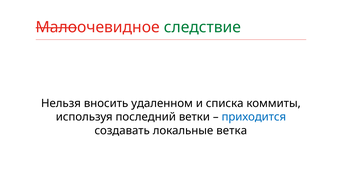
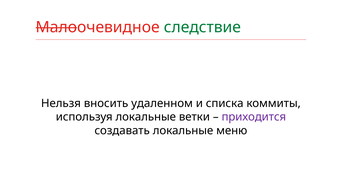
используя последний: последний -> локальные
приходится colour: blue -> purple
ветка: ветка -> меню
